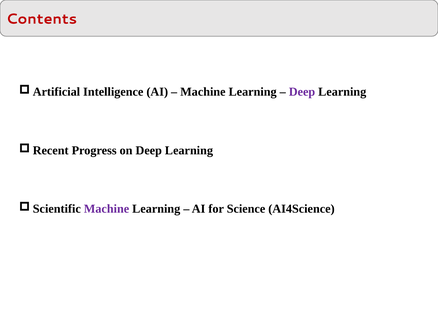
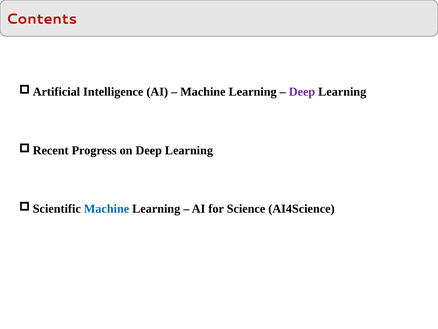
Machine at (107, 209) colour: purple -> blue
